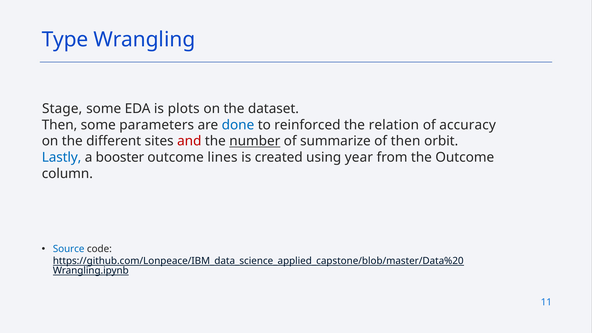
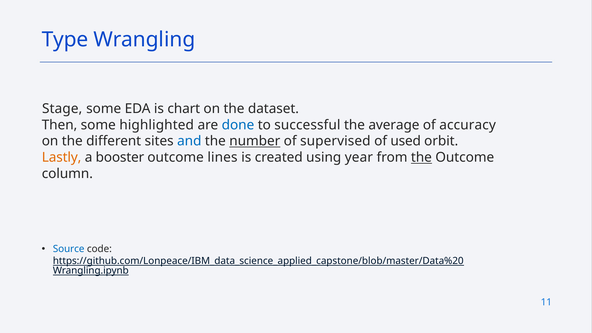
plots: plots -> chart
parameters: parameters -> highlighted
reinforced: reinforced -> successful
relation: relation -> average
and colour: red -> blue
summarize: summarize -> supervised
of then: then -> used
Lastly colour: blue -> orange
the at (421, 157) underline: none -> present
